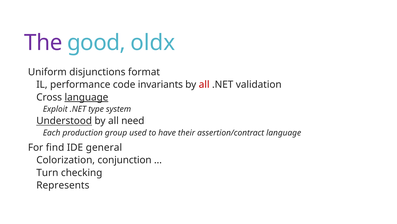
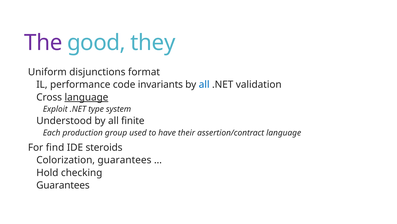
oldx: oldx -> they
all at (204, 84) colour: red -> blue
Understood underline: present -> none
need: need -> finite
general: general -> steroids
Colorization conjunction: conjunction -> guarantees
Turn: Turn -> Hold
Represents at (63, 185): Represents -> Guarantees
